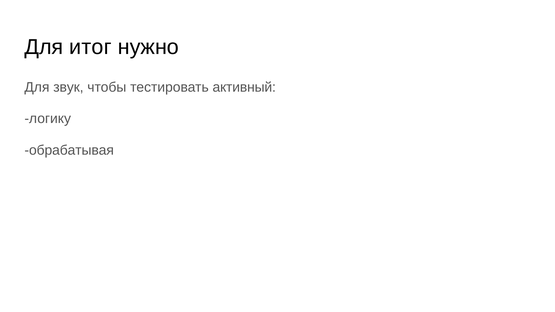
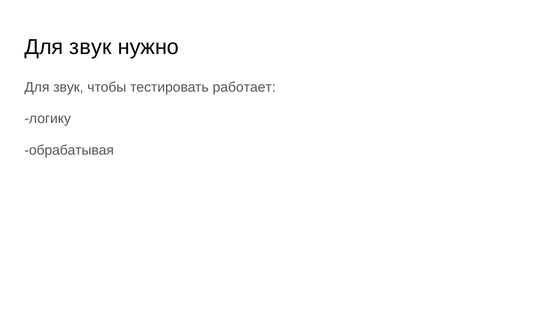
итог at (90, 47): итог -> звук
активный: активный -> работает
